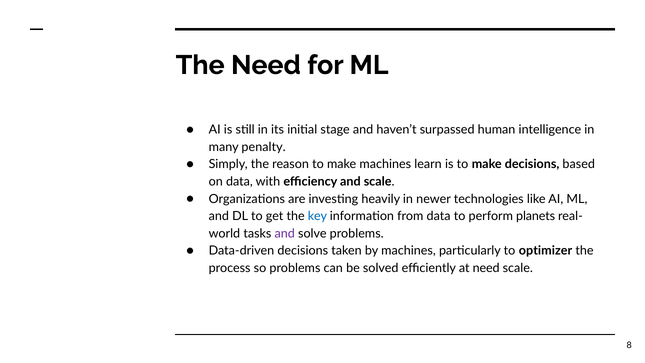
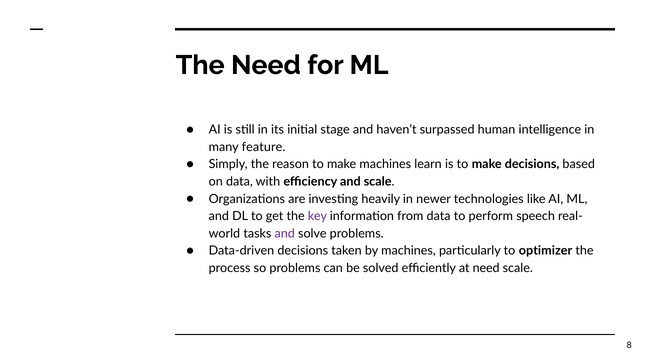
penalty: penalty -> feature
key colour: blue -> purple
planets: planets -> speech
